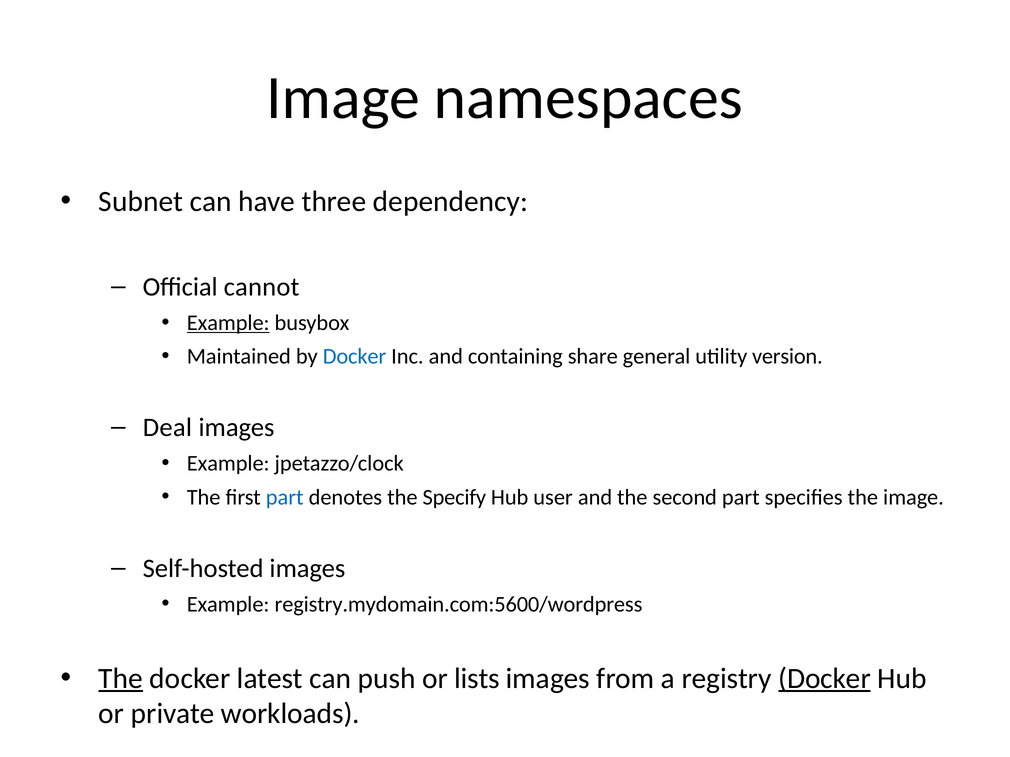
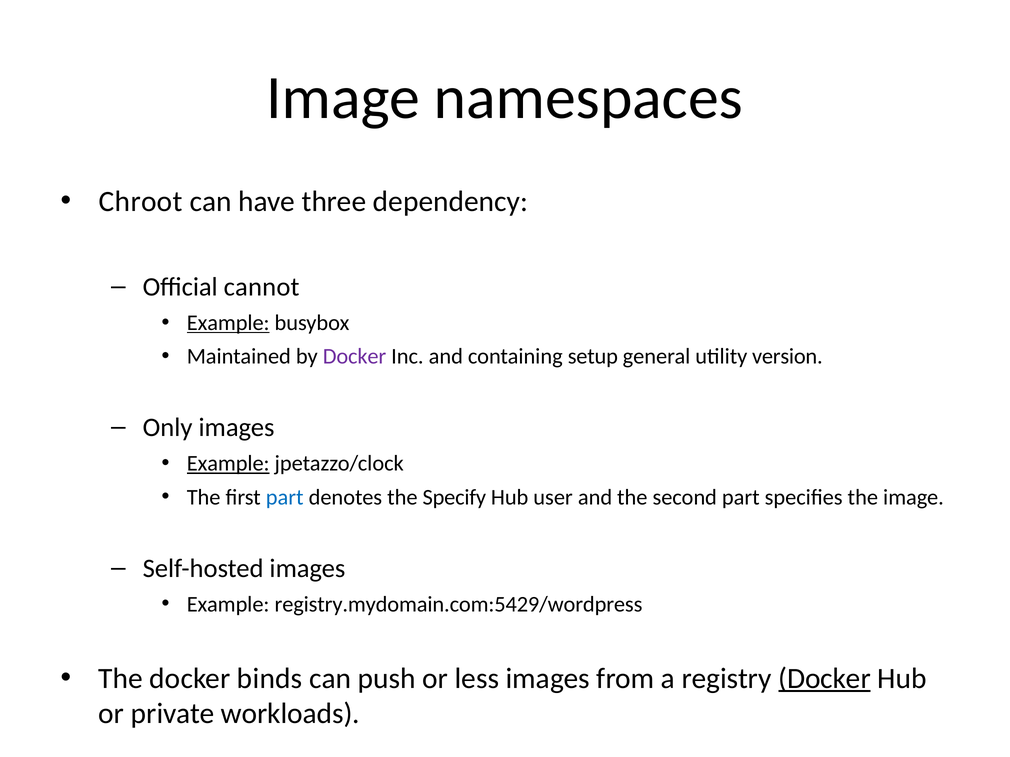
Subnet: Subnet -> Chroot
Docker at (355, 357) colour: blue -> purple
share: share -> setup
Deal: Deal -> Only
Example at (228, 464) underline: none -> present
registry.mydomain.com:5600/wordpress: registry.mydomain.com:5600/wordpress -> registry.mydomain.com:5429/wordpress
The at (121, 679) underline: present -> none
latest: latest -> binds
lists: lists -> less
